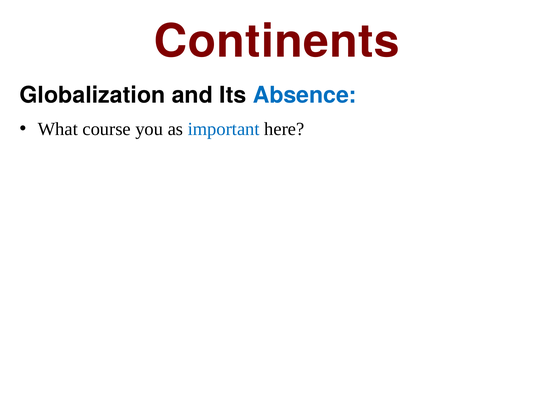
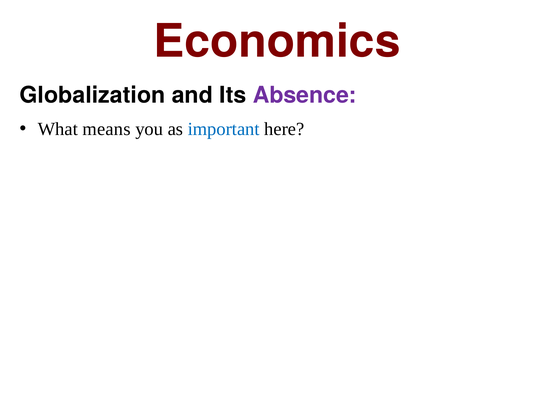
Continents: Continents -> Economics
Absence colour: blue -> purple
course: course -> means
